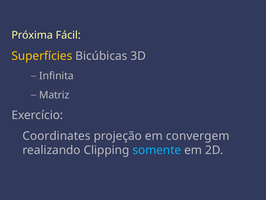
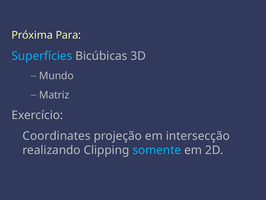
Fácil: Fácil -> Para
Superfícies colour: yellow -> light blue
Infinita: Infinita -> Mundo
convergem: convergem -> intersecção
